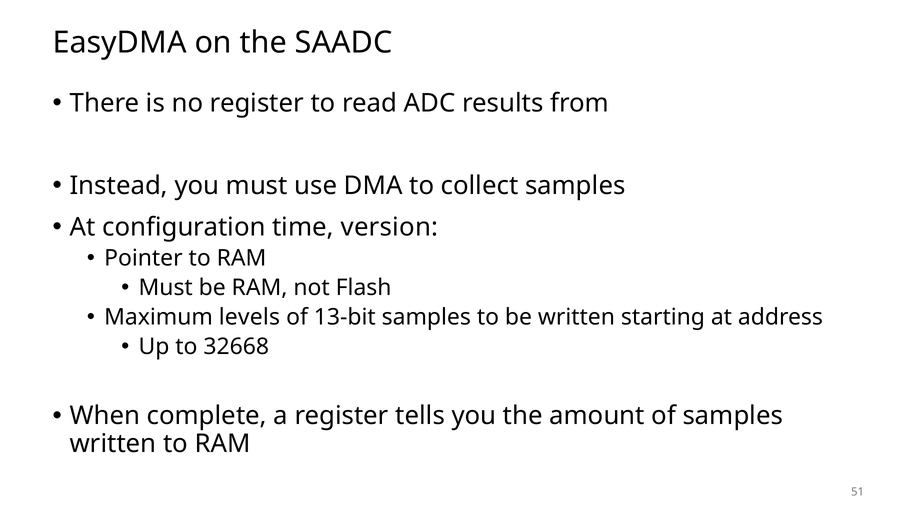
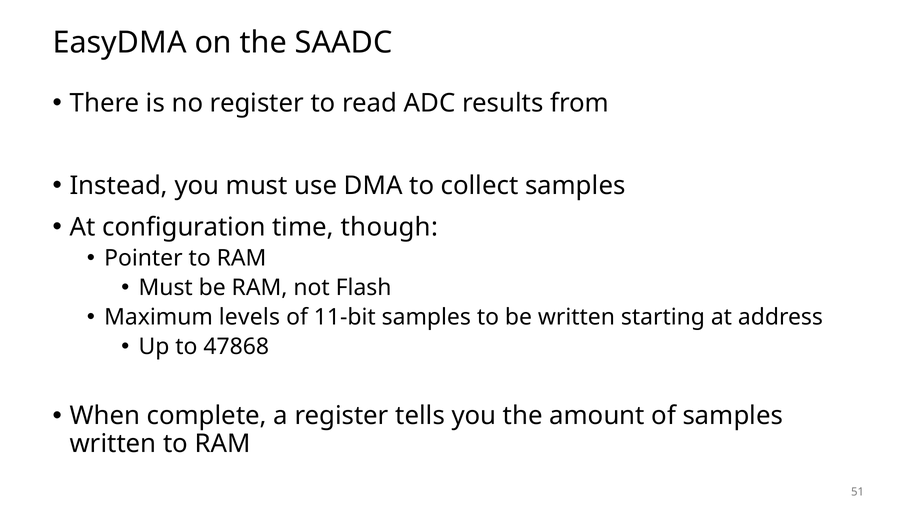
version: version -> though
13-bit: 13-bit -> 11-bit
32668: 32668 -> 47868
